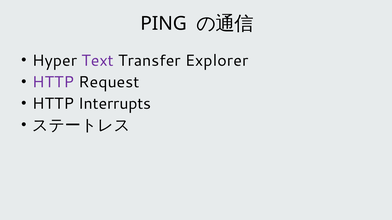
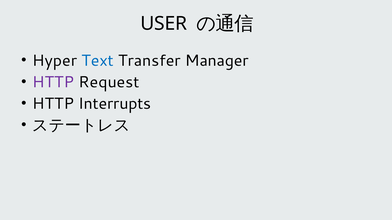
PING: PING -> USER
Text colour: purple -> blue
Explorer: Explorer -> Manager
